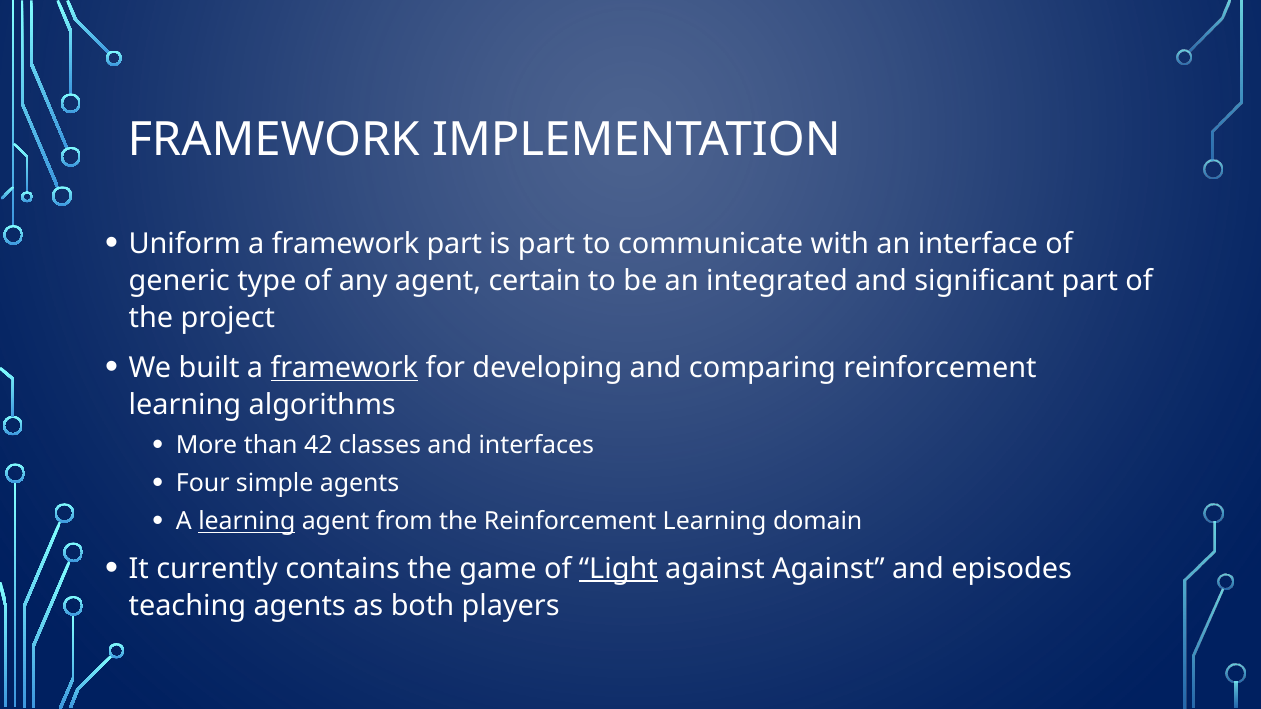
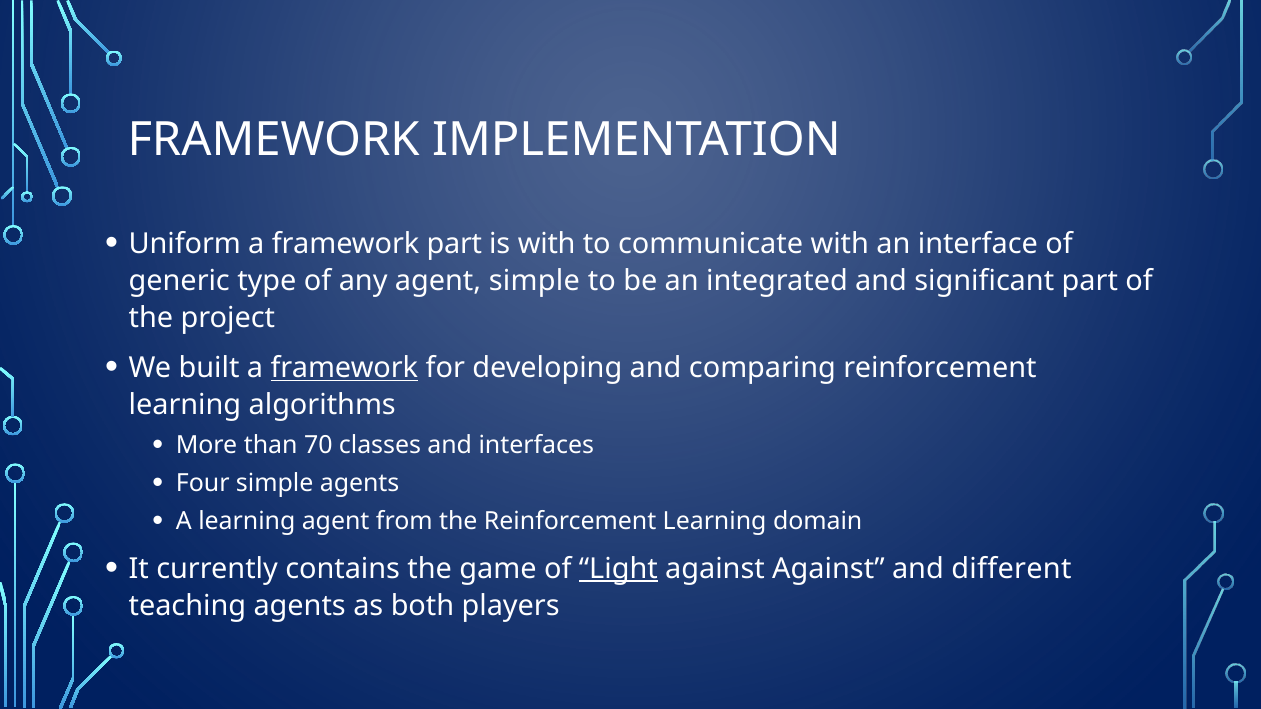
is part: part -> with
agent certain: certain -> simple
42: 42 -> 70
learning at (247, 522) underline: present -> none
episodes: episodes -> different
